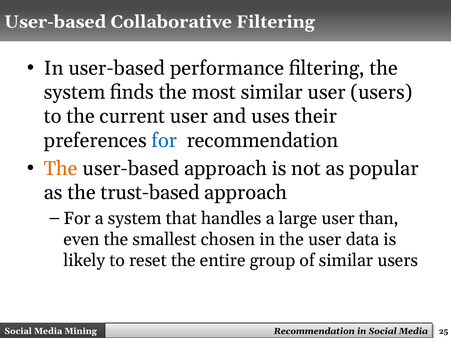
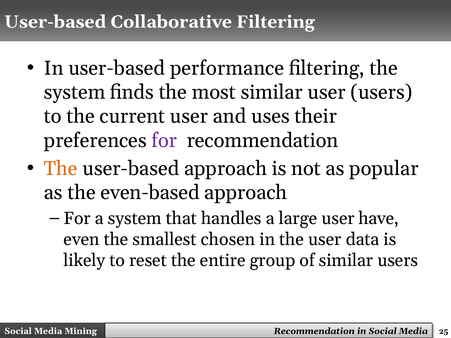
for at (164, 141) colour: blue -> purple
trust-based: trust-based -> even-based
than: than -> have
